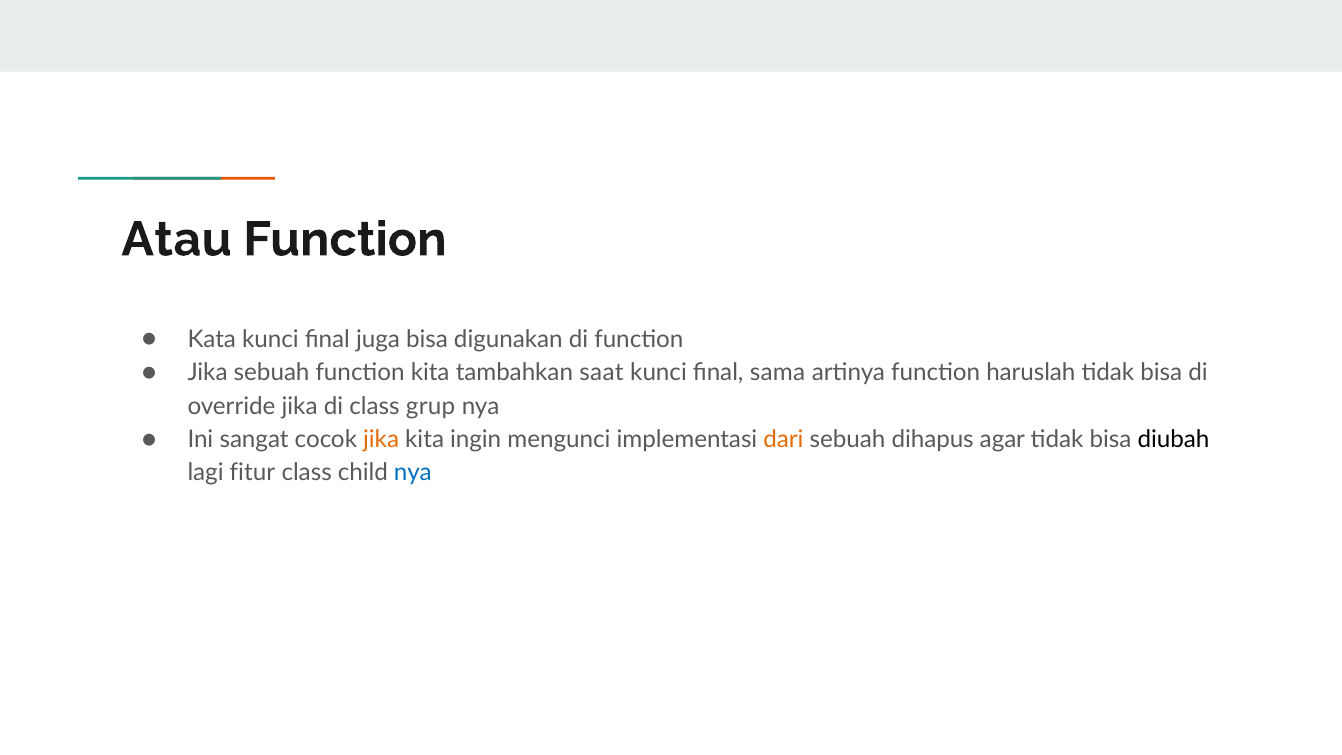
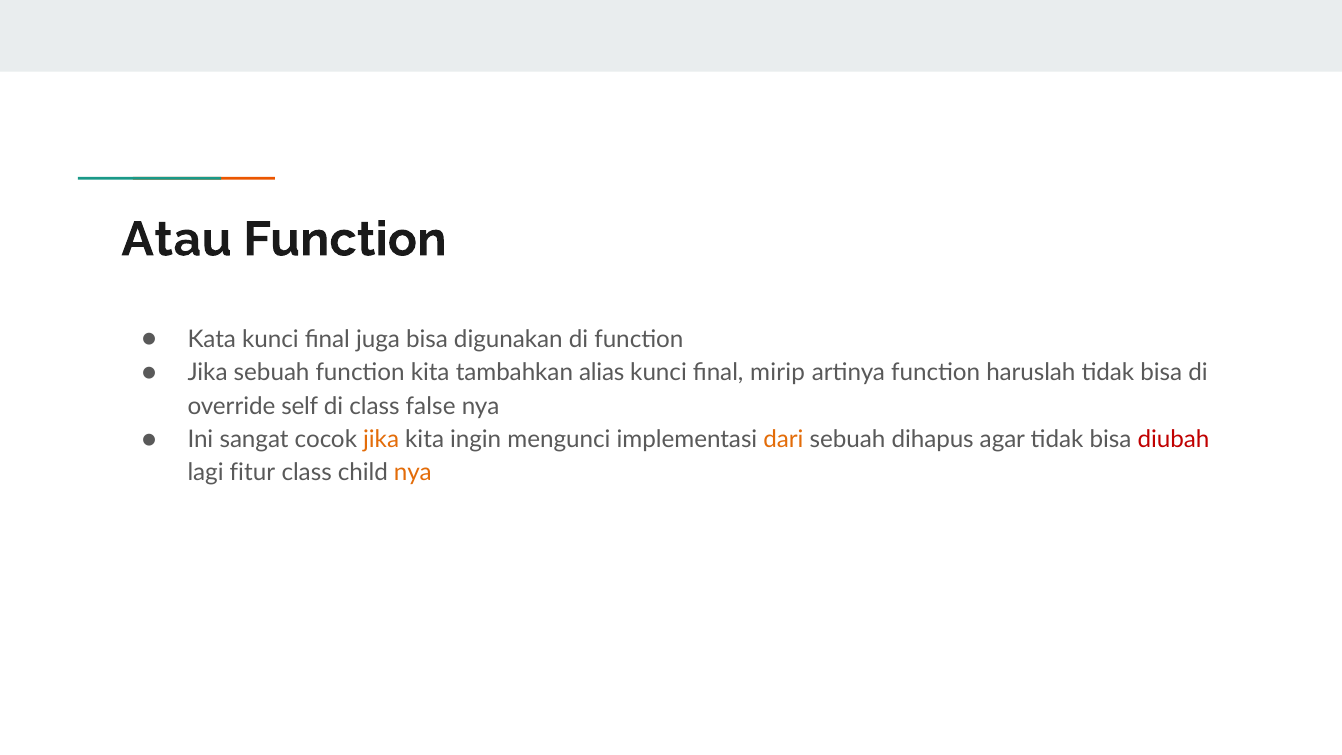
saat: saat -> alias
sama: sama -> mirip
override jika: jika -> self
grup: grup -> false
diubah colour: black -> red
nya at (413, 473) colour: blue -> orange
